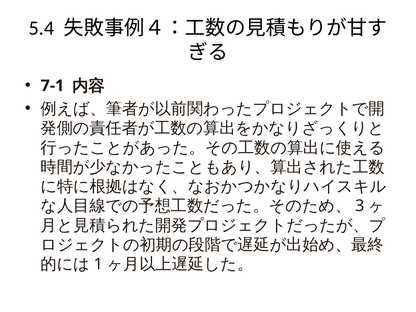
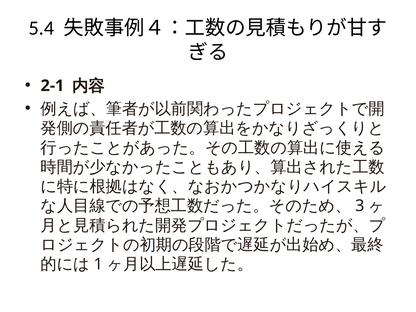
7-1: 7-1 -> 2-1
